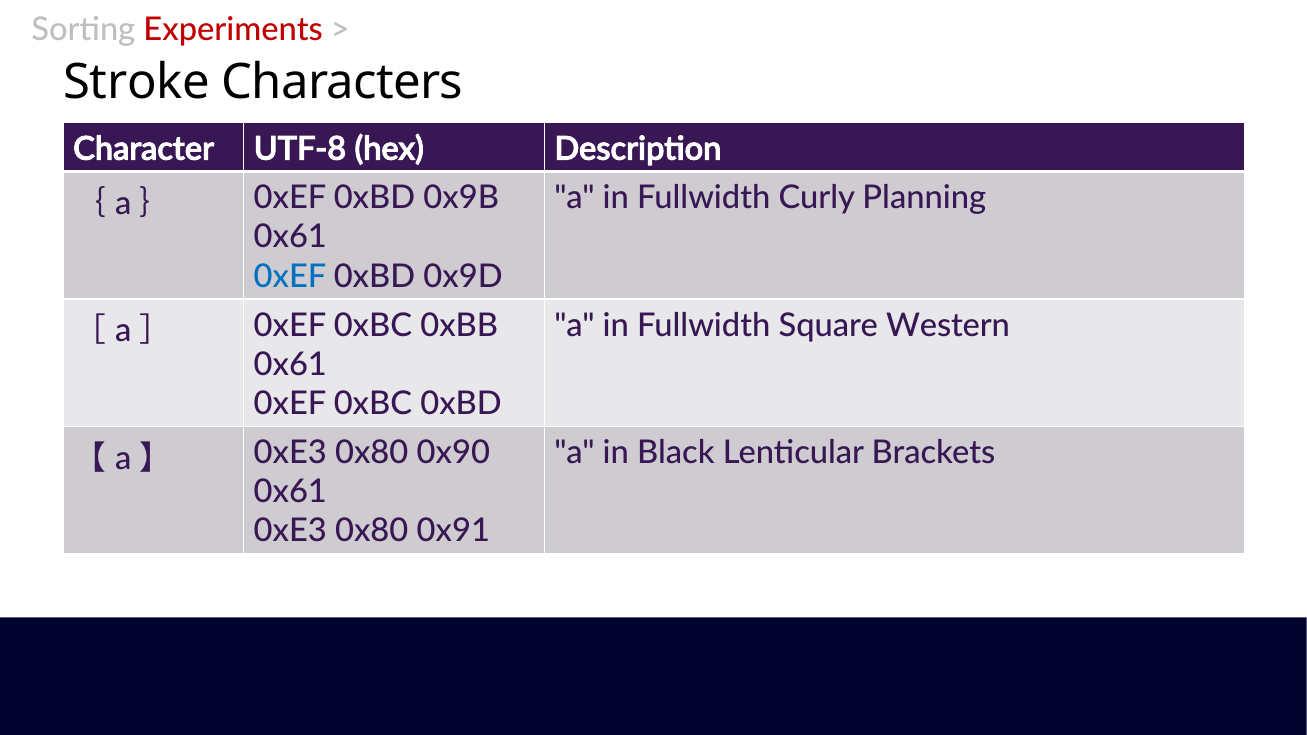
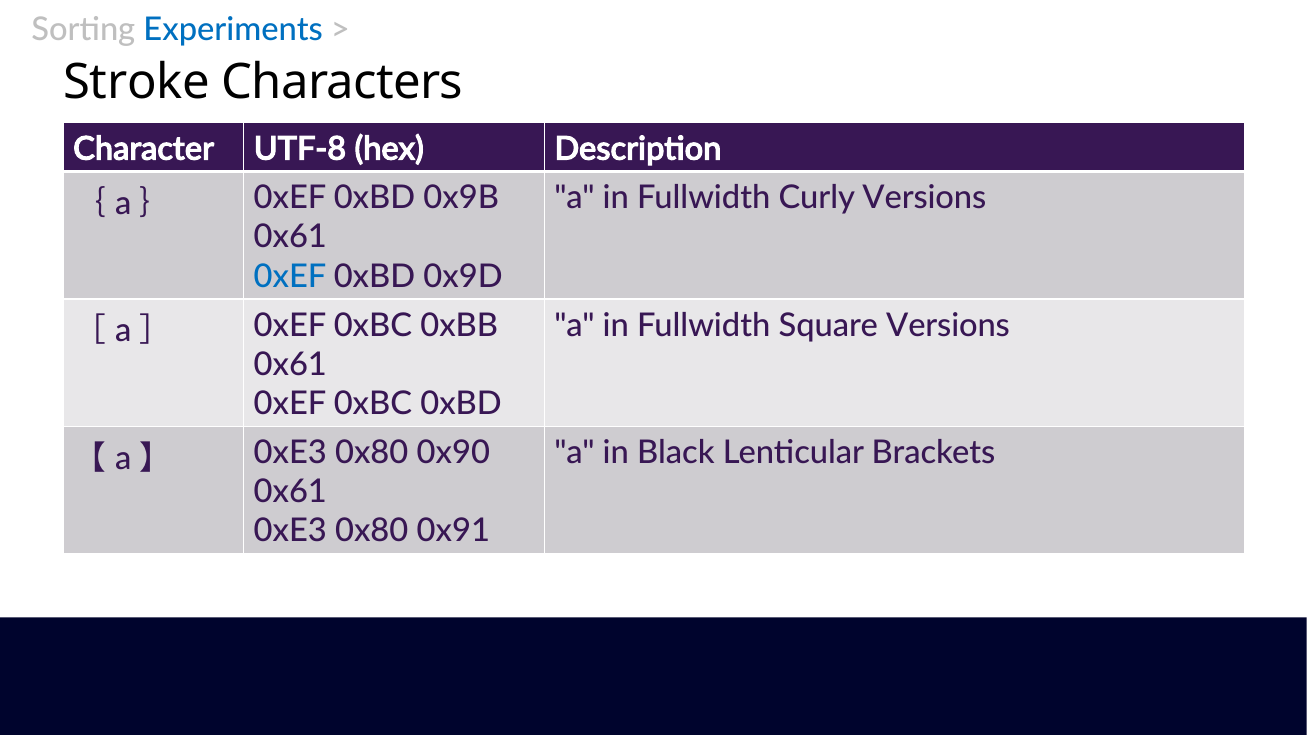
Experiments colour: red -> blue
Curly Planning: Planning -> Versions
Square Western: Western -> Versions
